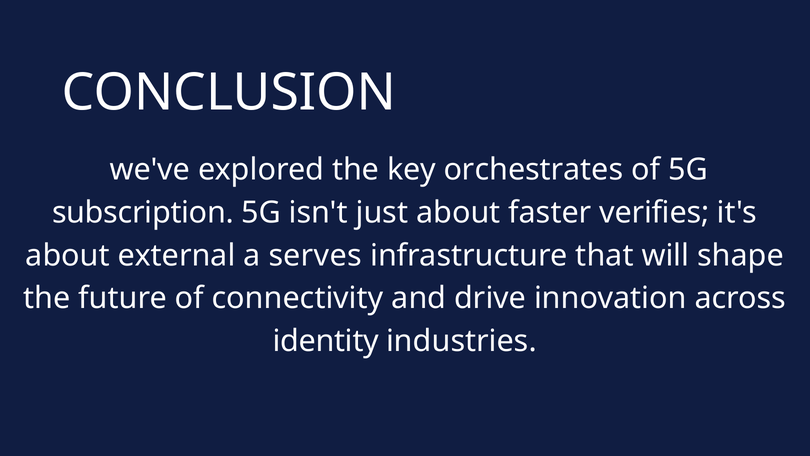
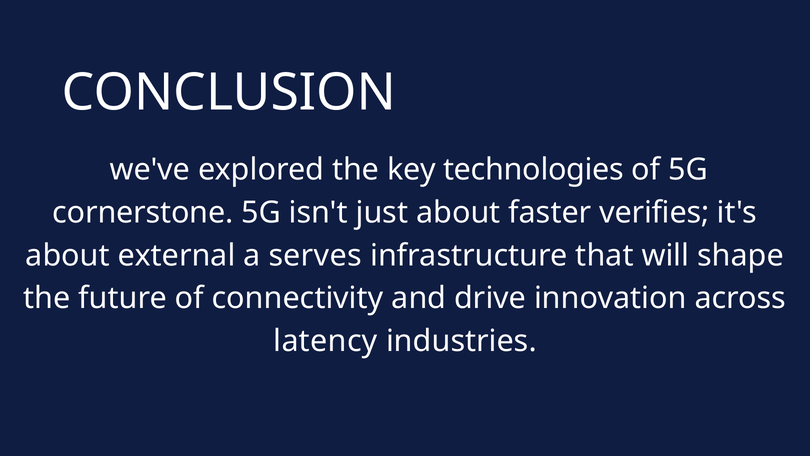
orchestrates: orchestrates -> technologies
subscription: subscription -> cornerstone
identity: identity -> latency
